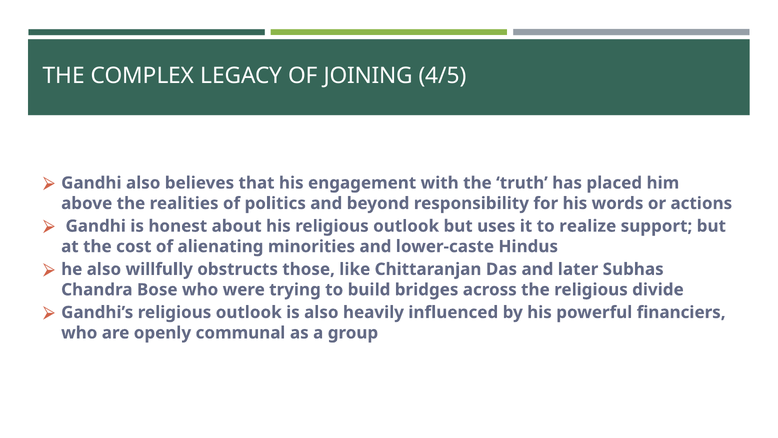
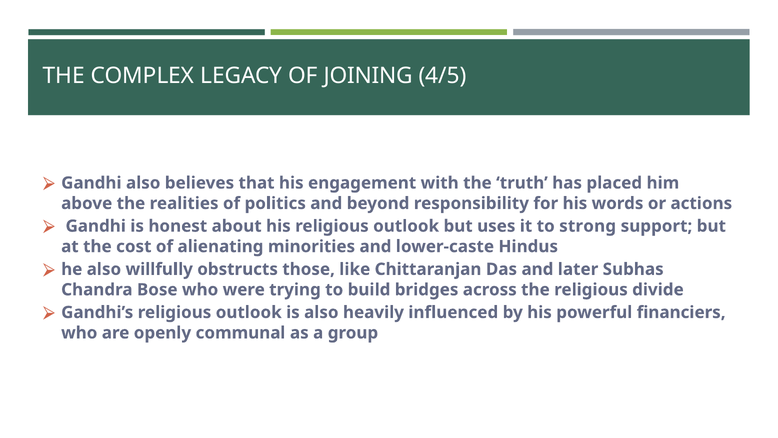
realize: realize -> strong
